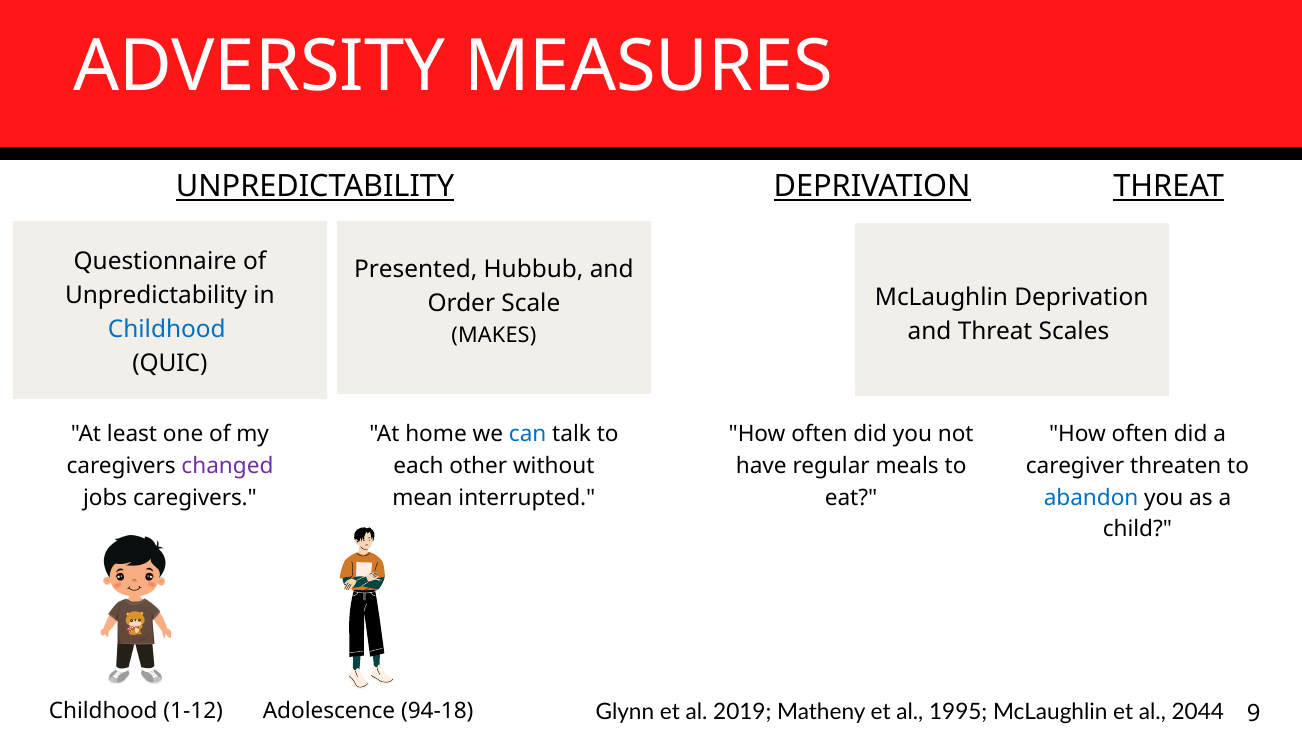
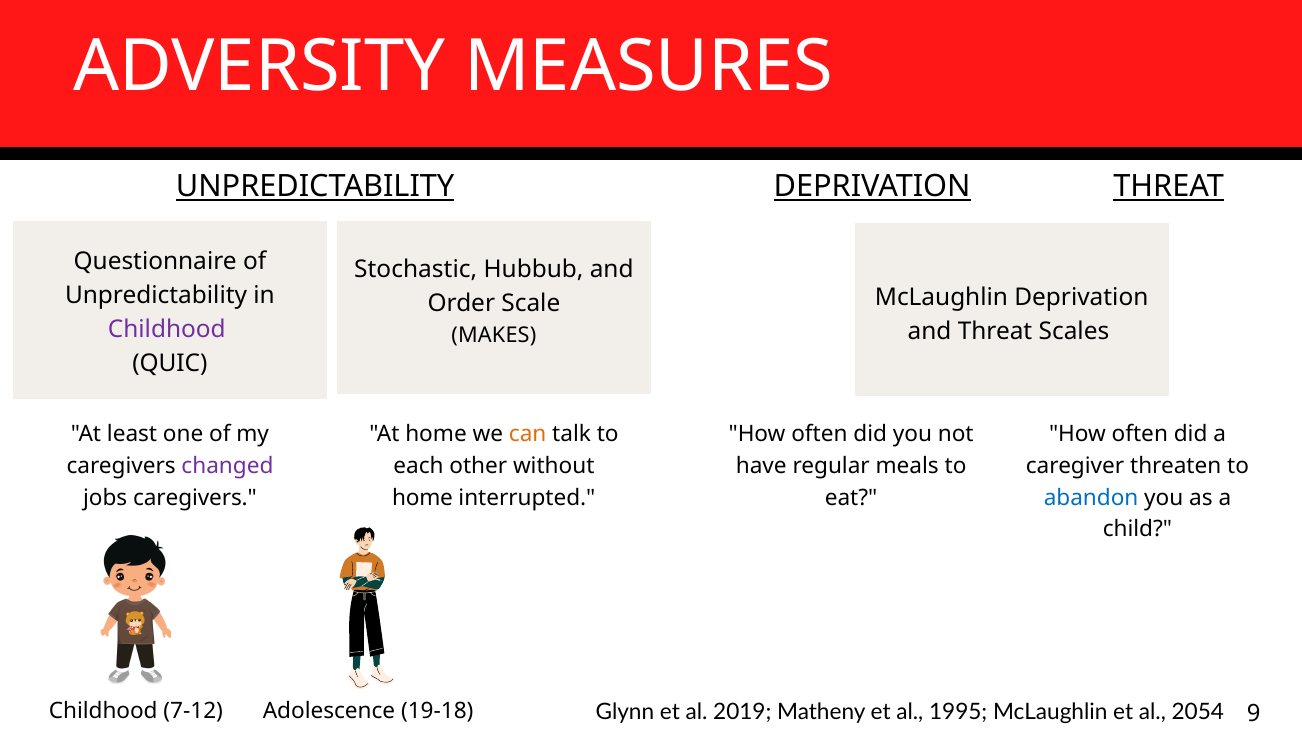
Presented: Presented -> Stochastic
Childhood at (167, 330) colour: blue -> purple
can colour: blue -> orange
mean at (422, 498): mean -> home
2044: 2044 -> 2054
1-12: 1-12 -> 7-12
94-18: 94-18 -> 19-18
